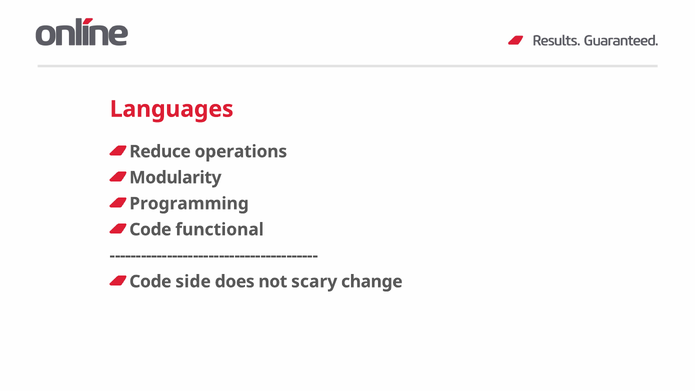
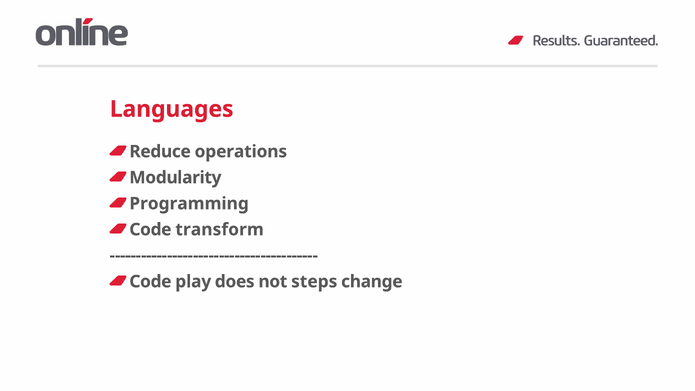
functional: functional -> transform
side: side -> play
scary: scary -> steps
